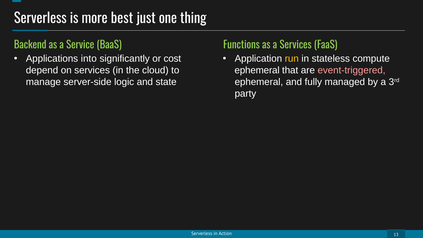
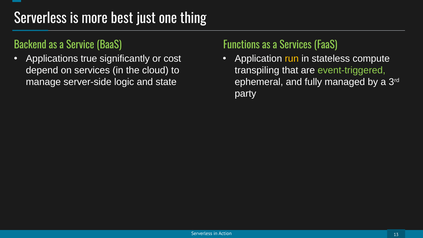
into: into -> true
ephemeral at (257, 70): ephemeral -> transpiling
event-triggered colour: pink -> light green
